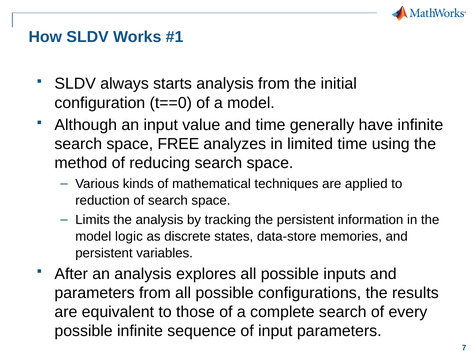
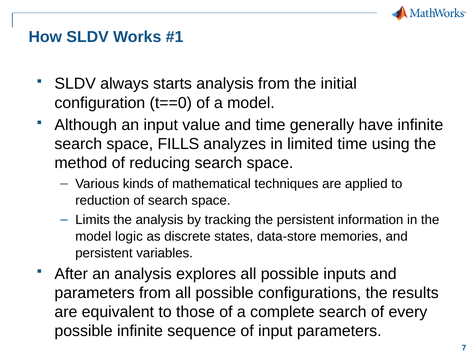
FREE: FREE -> FILLS
